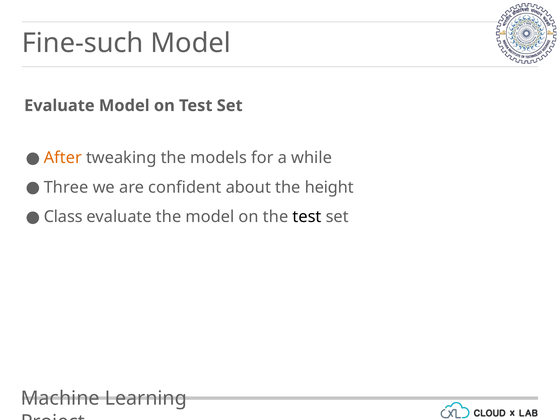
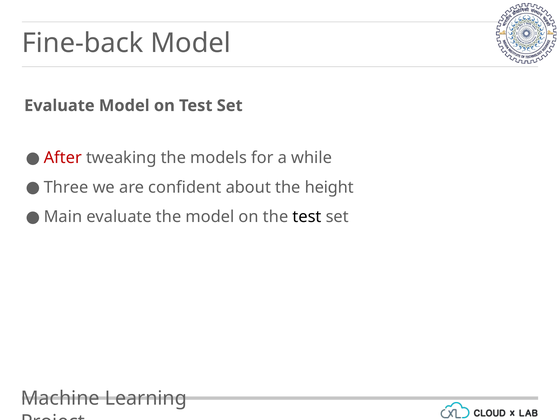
Fine-such: Fine-such -> Fine-back
After colour: orange -> red
Class: Class -> Main
